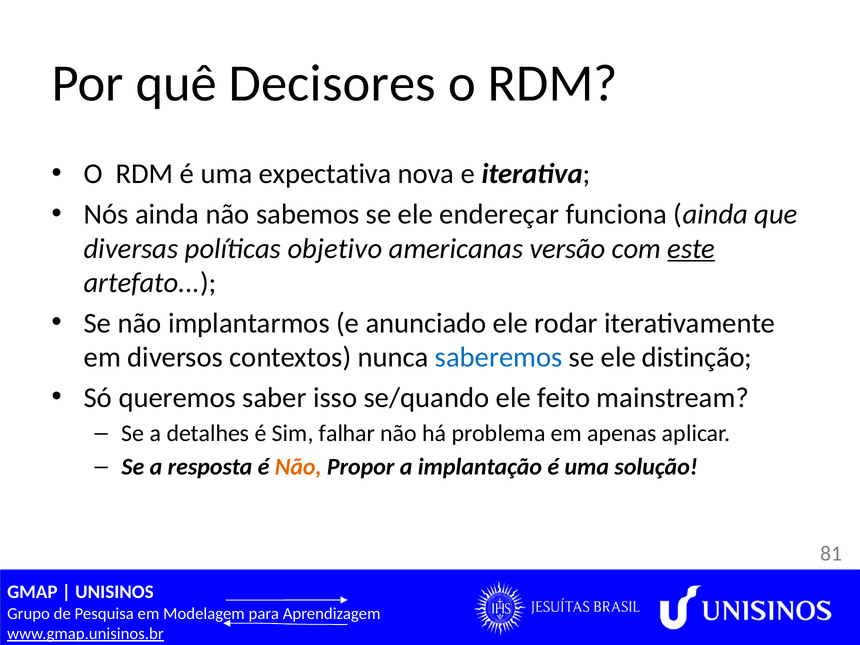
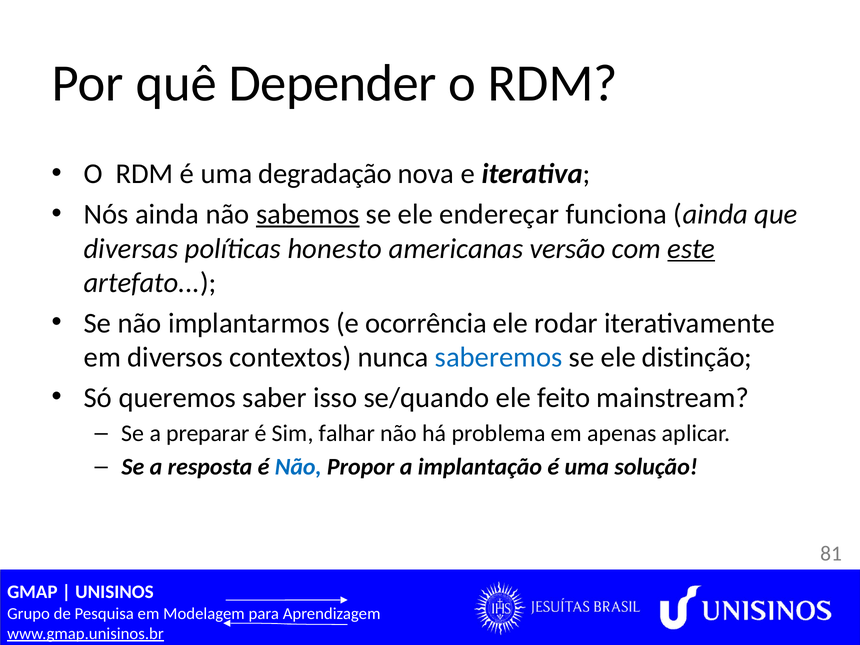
Decisores: Decisores -> Depender
expectativa: expectativa -> degradação
sabemos underline: none -> present
objetivo: objetivo -> honesto
anunciado: anunciado -> ocorrência
detalhes: detalhes -> preparar
Não at (298, 467) colour: orange -> blue
